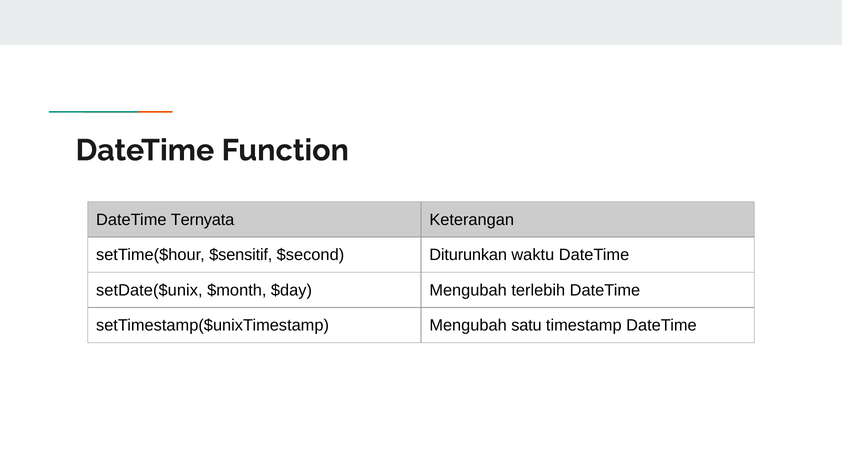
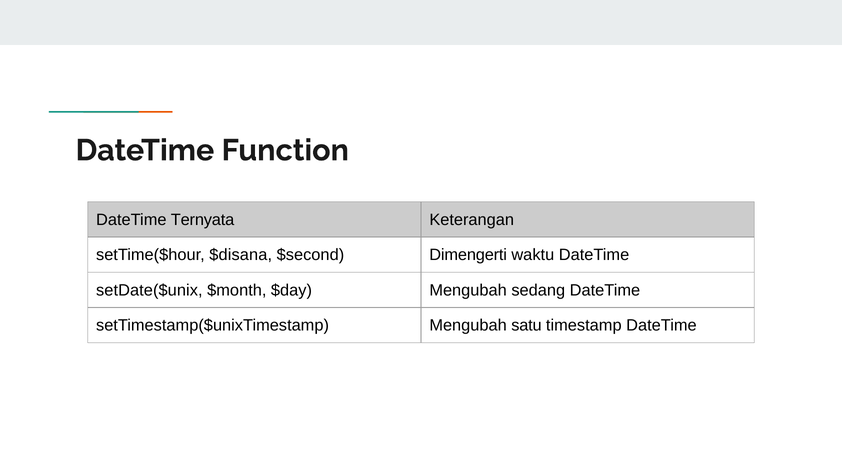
$sensitif: $sensitif -> $disana
Diturunkan: Diturunkan -> Dimengerti
terlebih: terlebih -> sedang
